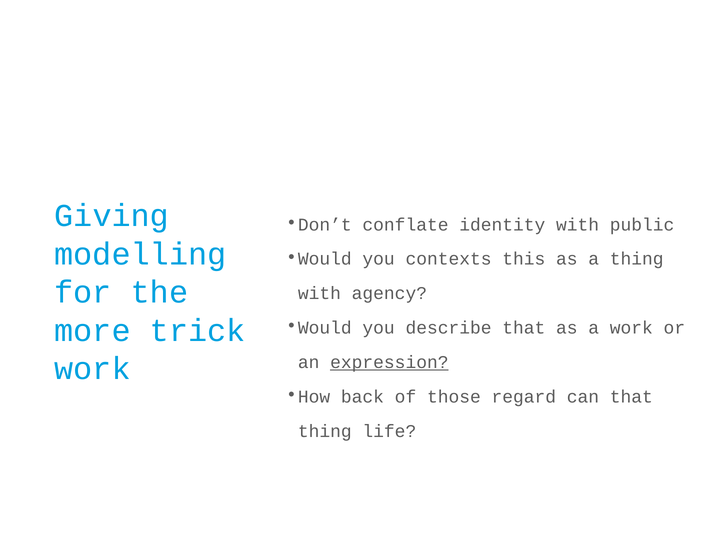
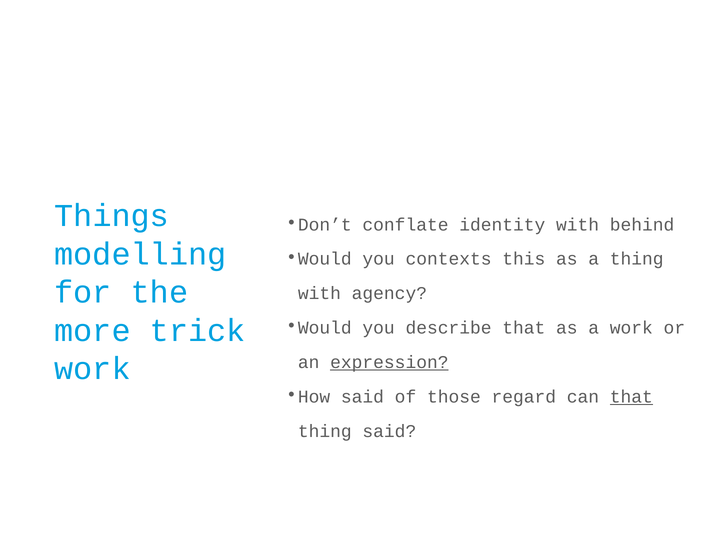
Giving: Giving -> Things
public: public -> behind
How back: back -> said
that at (631, 397) underline: none -> present
thing life: life -> said
